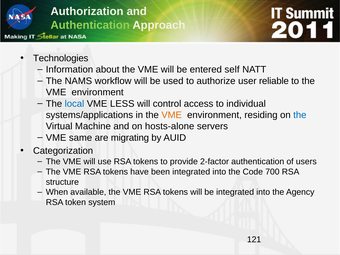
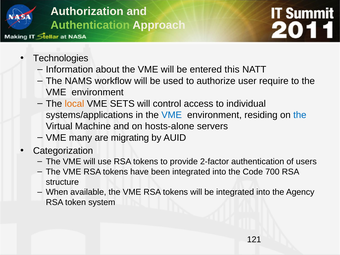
self: self -> this
reliable: reliable -> require
local colour: blue -> orange
LESS: LESS -> SETS
VME at (172, 115) colour: orange -> blue
same: same -> many
